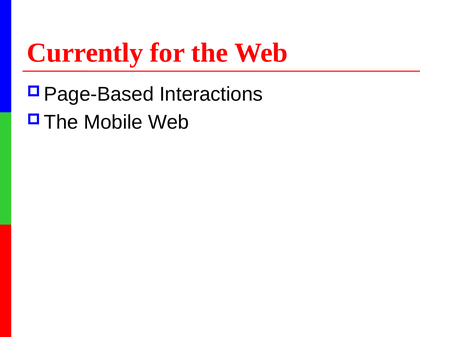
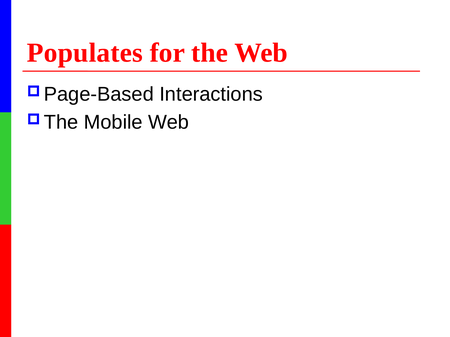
Currently: Currently -> Populates
